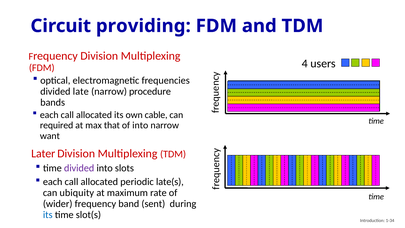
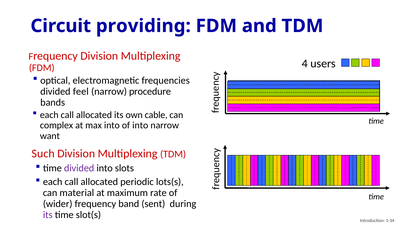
late: late -> feel
required: required -> complex
max that: that -> into
Later: Later -> Such
late(s: late(s -> lots(s
ubiquity: ubiquity -> material
its at (48, 215) colour: blue -> purple
